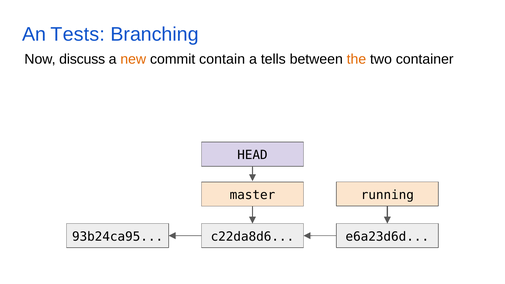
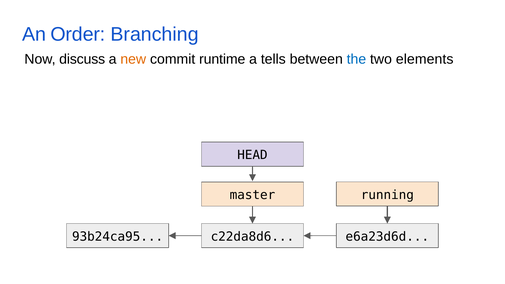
Tests: Tests -> Order
contain: contain -> runtime
the colour: orange -> blue
container: container -> elements
